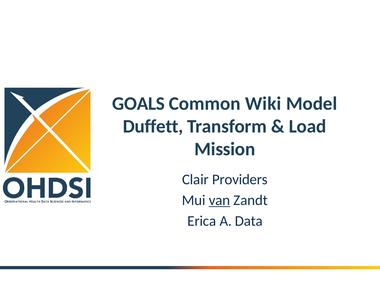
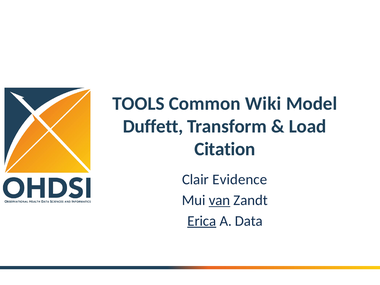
GOALS: GOALS -> TOOLS
Mission: Mission -> Citation
Providers: Providers -> Evidence
Erica underline: none -> present
